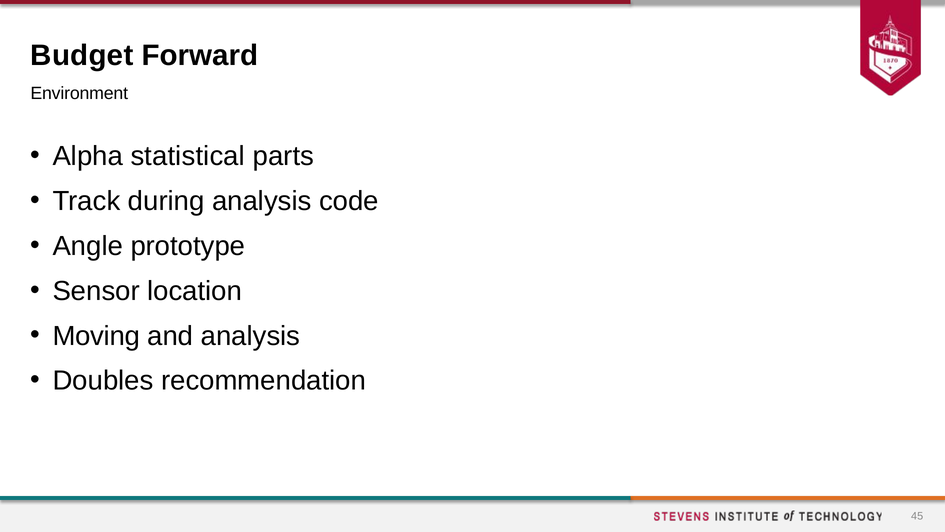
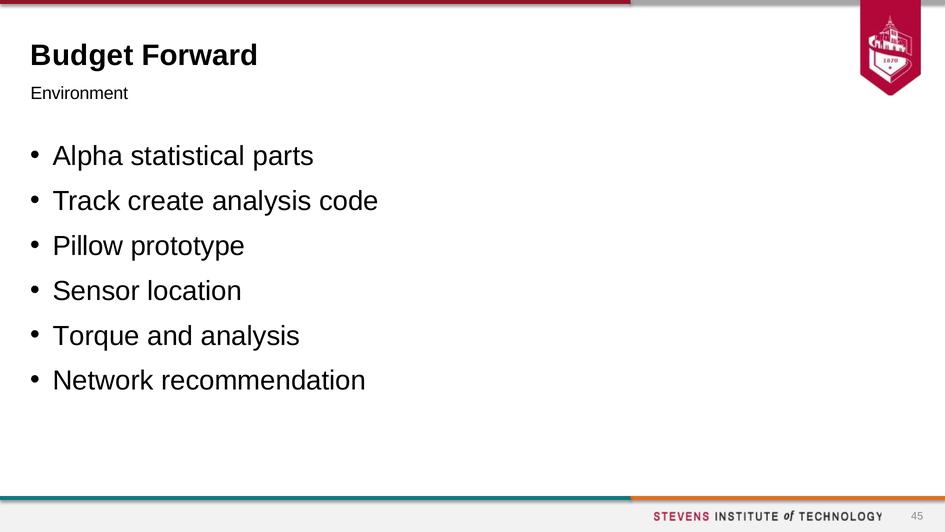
during: during -> create
Angle: Angle -> Pillow
Moving: Moving -> Torque
Doubles: Doubles -> Network
